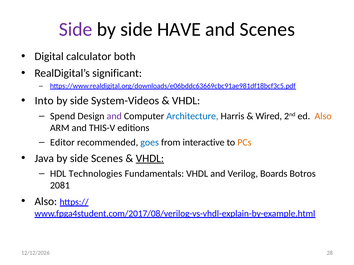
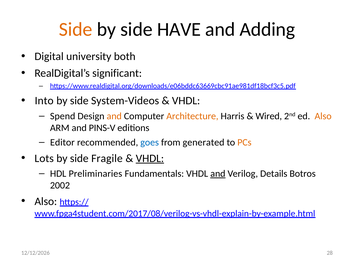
Side at (76, 29) colour: purple -> orange
and Scenes: Scenes -> Adding
calculator: calculator -> university
and at (114, 116) colour: purple -> orange
Architecture colour: blue -> orange
THIS-V: THIS-V -> PINS-V
interactive: interactive -> generated
Java: Java -> Lots
side Scenes: Scenes -> Fragile
Technologies: Technologies -> Preliminaries
and at (218, 174) underline: none -> present
Boards: Boards -> Details
2081: 2081 -> 2002
